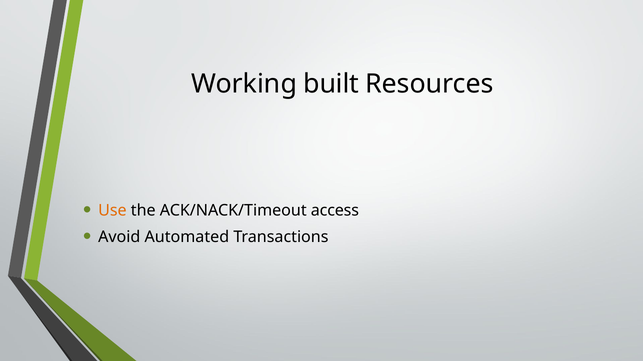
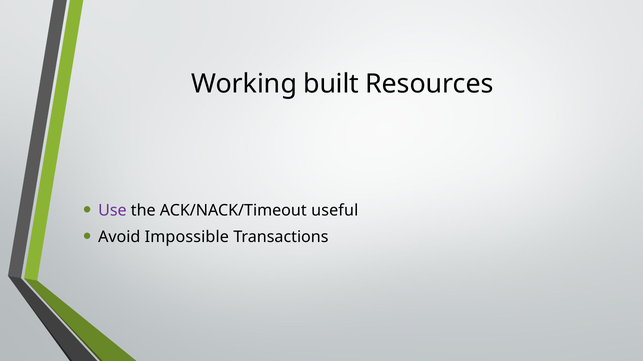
Use colour: orange -> purple
access: access -> useful
Automated: Automated -> Impossible
